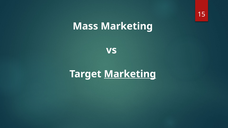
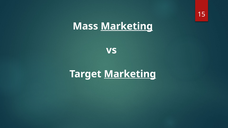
Marketing at (127, 26) underline: none -> present
